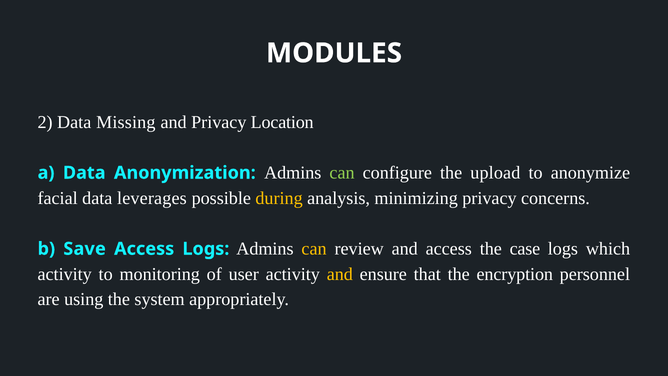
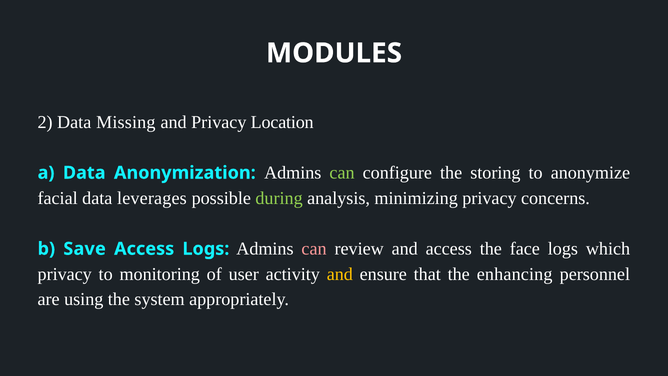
upload: upload -> storing
during colour: yellow -> light green
can at (314, 249) colour: yellow -> pink
case: case -> face
activity at (65, 274): activity -> privacy
encryption: encryption -> enhancing
